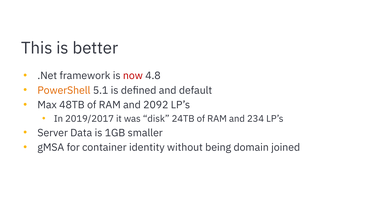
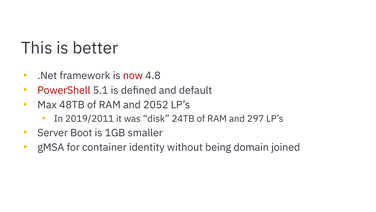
PowerShell colour: orange -> red
2092: 2092 -> 2052
2019/2017: 2019/2017 -> 2019/2011
234: 234 -> 297
Data: Data -> Boot
